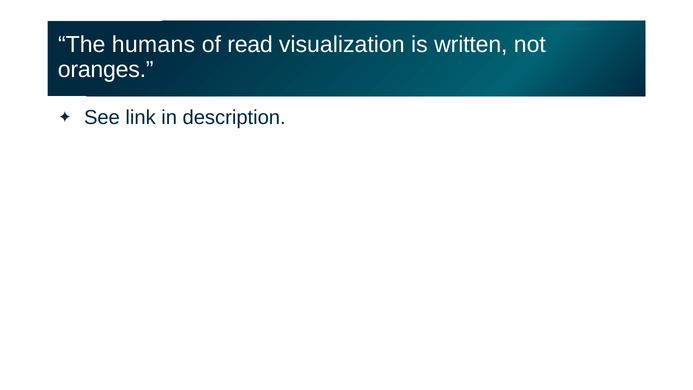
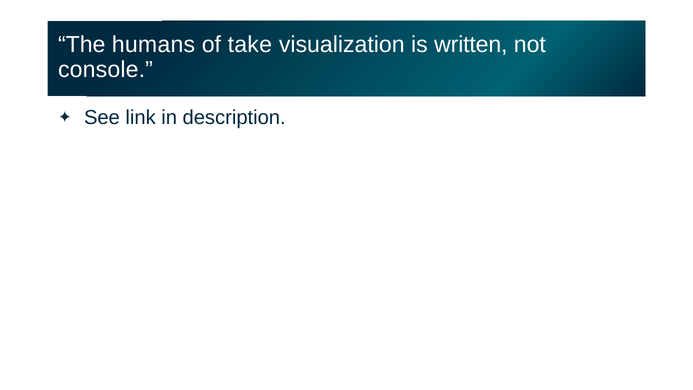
read: read -> take
oranges: oranges -> console
